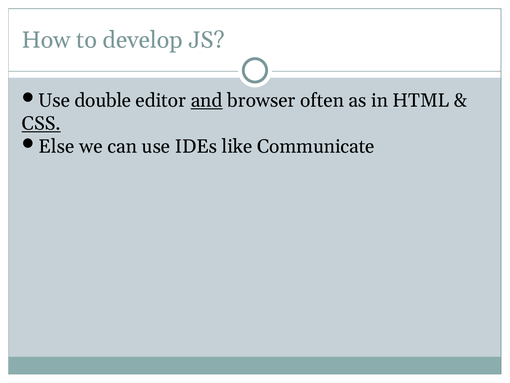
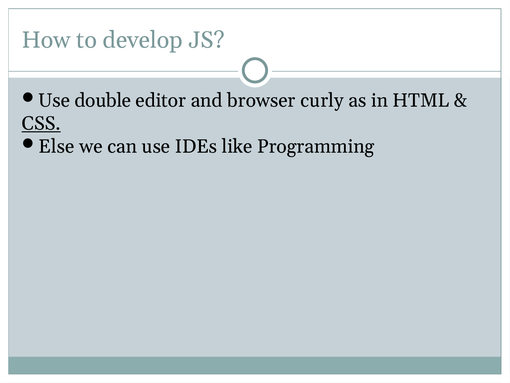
and underline: present -> none
often: often -> curly
Communicate: Communicate -> Programming
